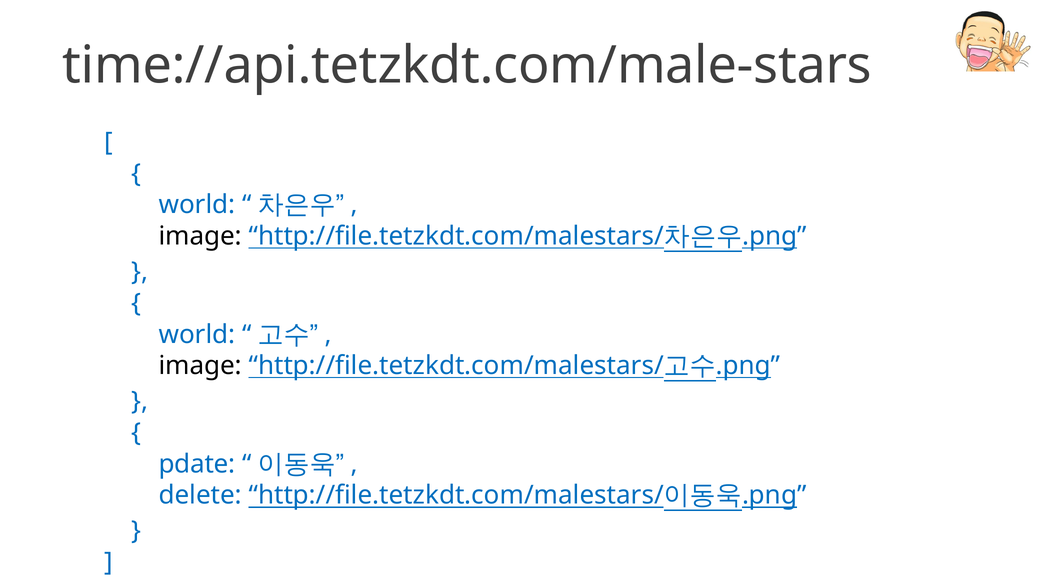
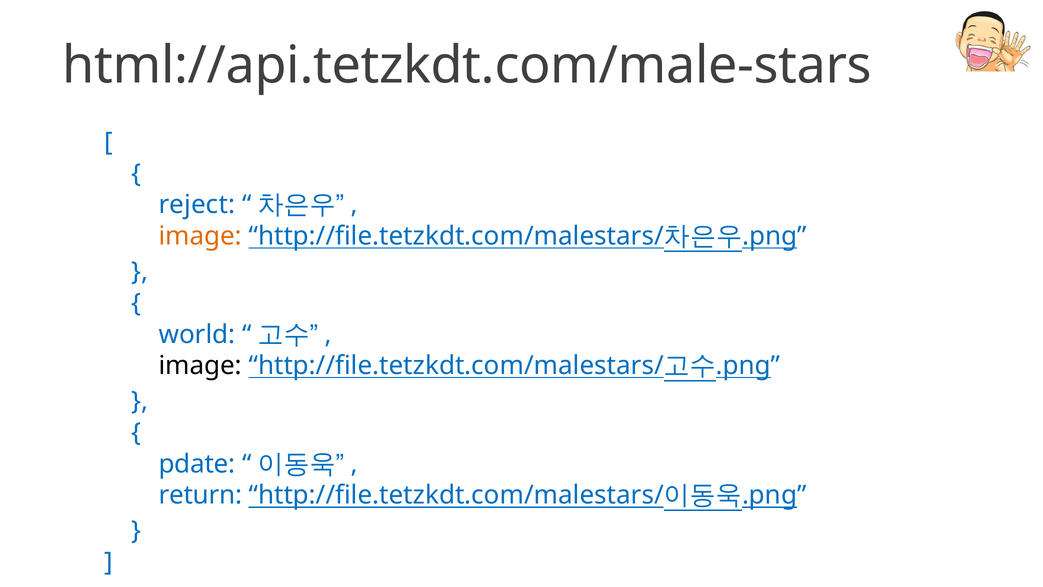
time://api.tetzkdt.com/male-stars: time://api.tetzkdt.com/male-stars -> html://api.tetzkdt.com/male-stars
world at (197, 205): world -> reject
image at (200, 236) colour: black -> orange
delete: delete -> return
